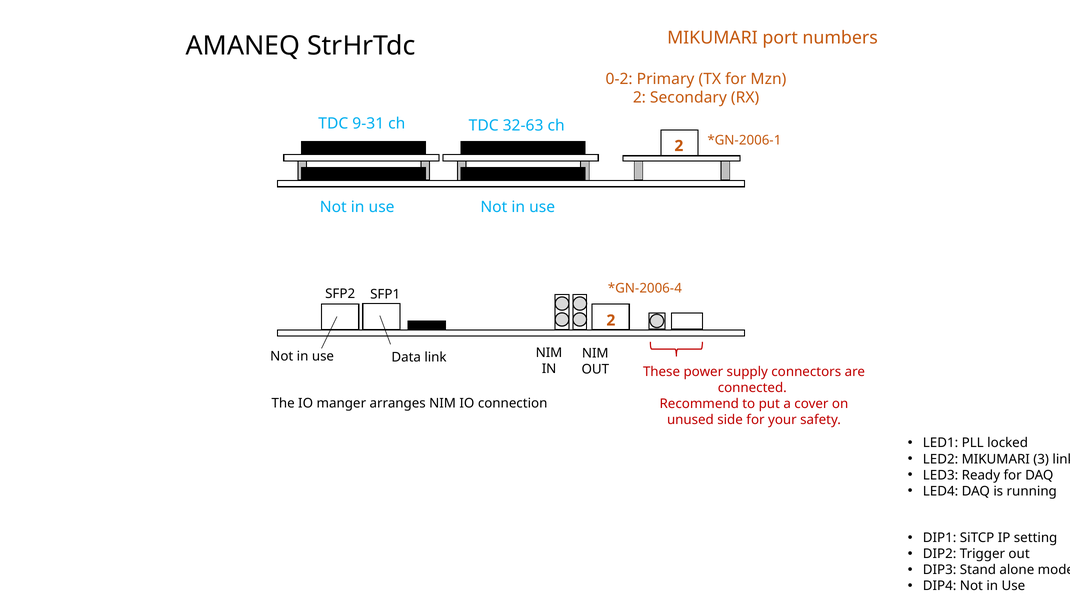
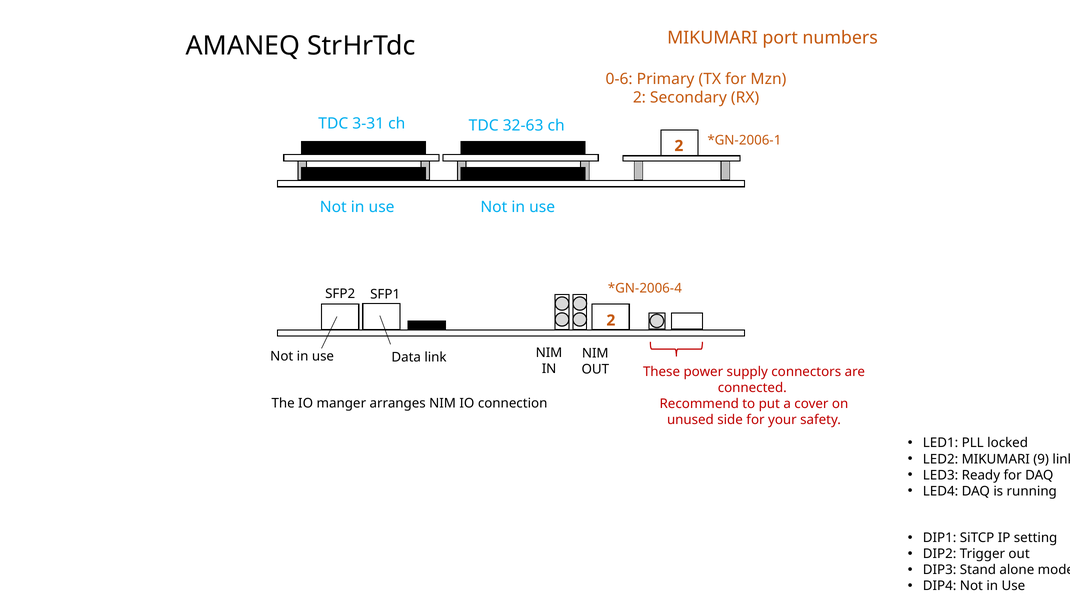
0-2: 0-2 -> 0-6
9-31: 9-31 -> 3-31
3: 3 -> 9
